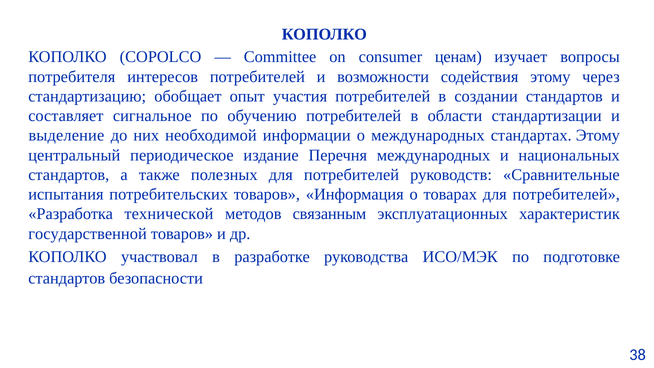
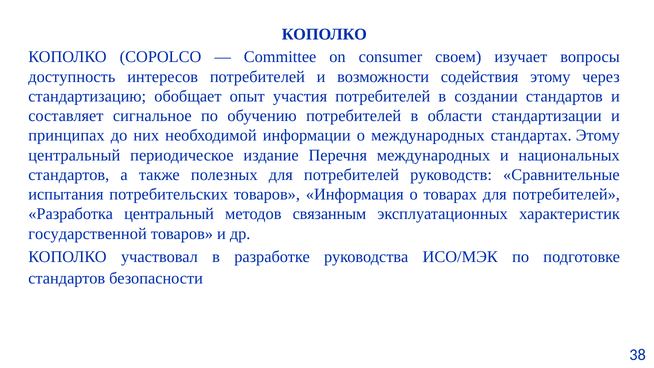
ценам: ценам -> своем
потребителя: потребителя -> доступность
выделение: выделение -> принципах
Разработка технической: технической -> центральный
